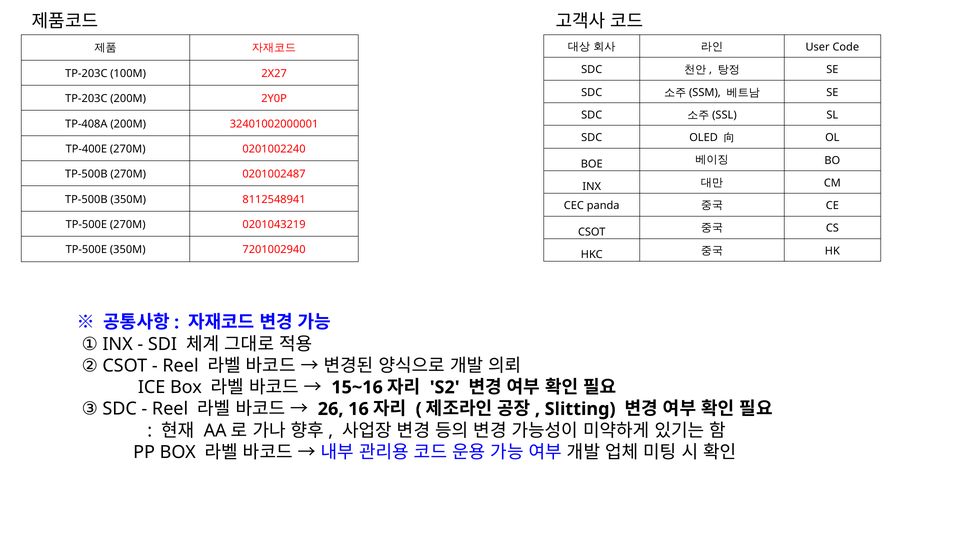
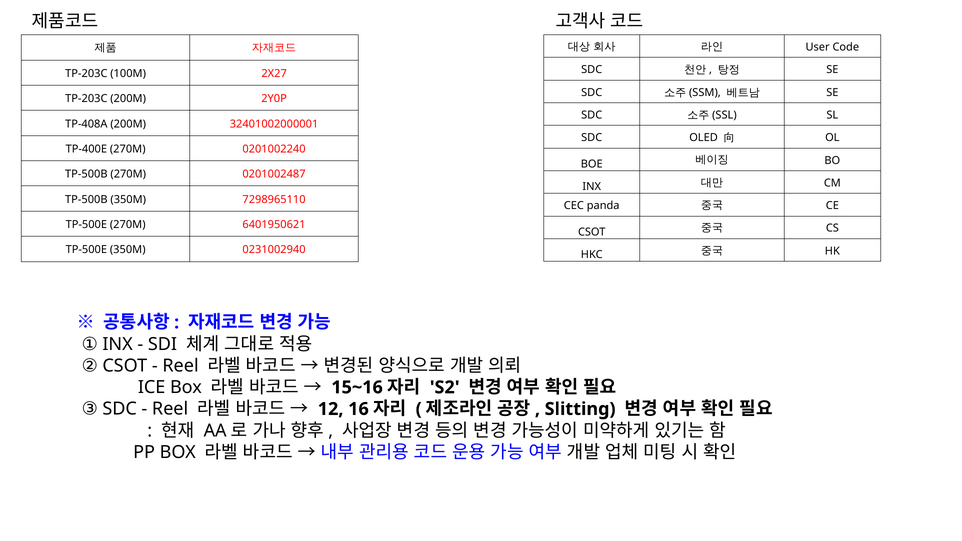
8112548941: 8112548941 -> 7298965110
0201043219: 0201043219 -> 6401950621
7201002940: 7201002940 -> 0231002940
26: 26 -> 12
